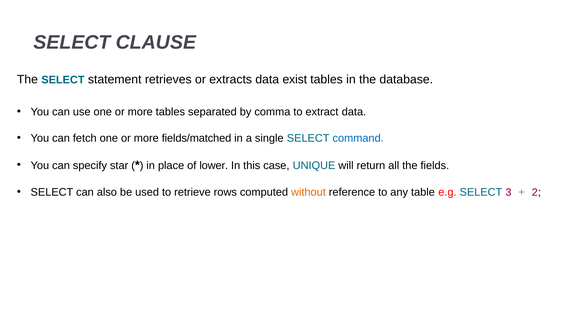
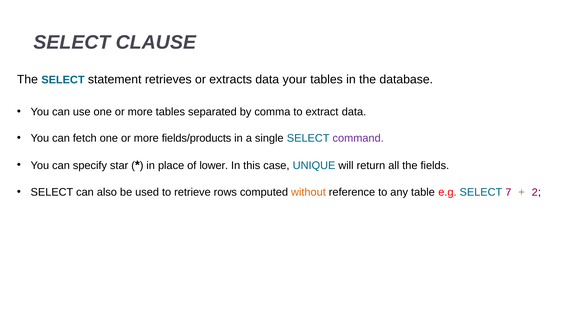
exist: exist -> your
fields/matched: fields/matched -> fields/products
command colour: blue -> purple
3: 3 -> 7
